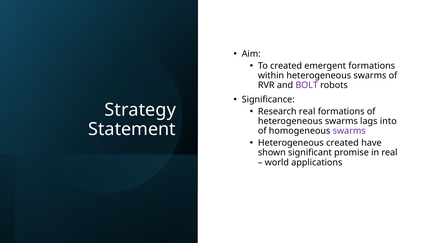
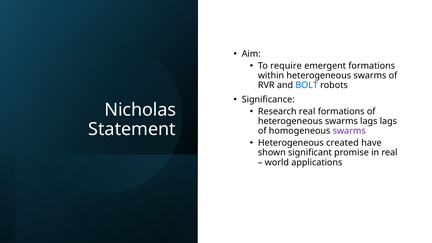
To created: created -> require
BOLT colour: purple -> blue
Strategy: Strategy -> Nicholas
lags into: into -> lags
